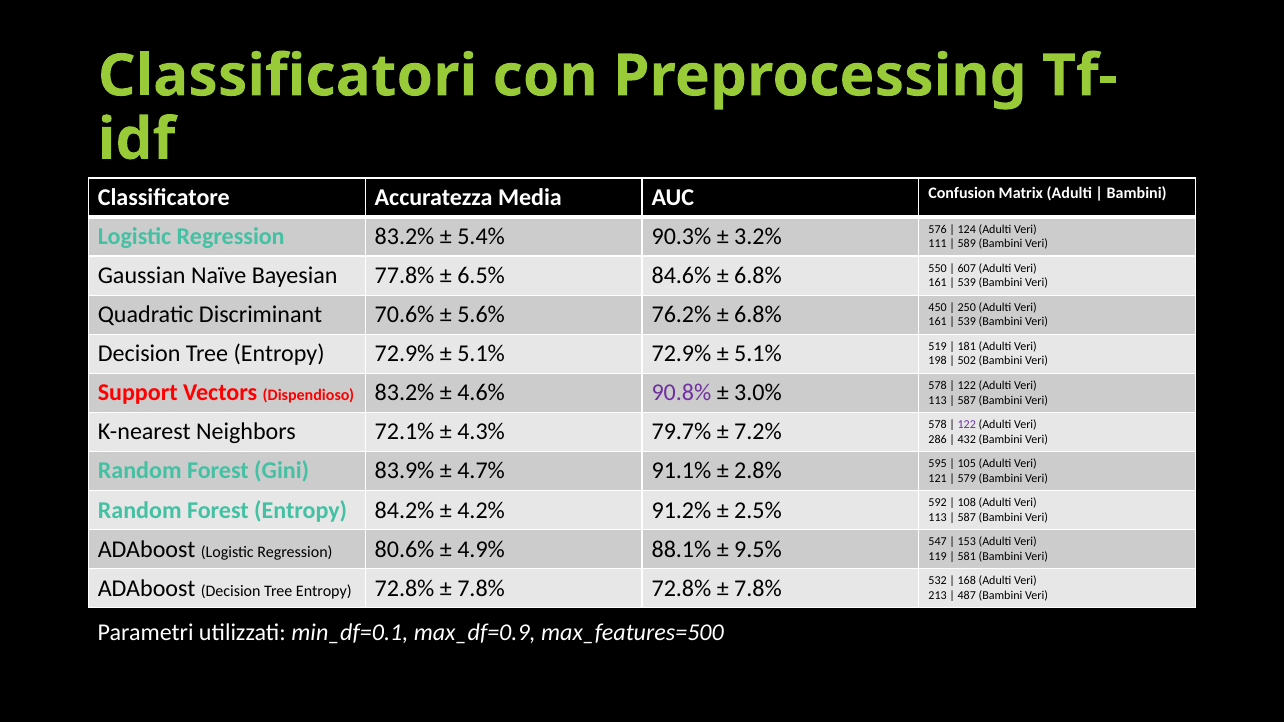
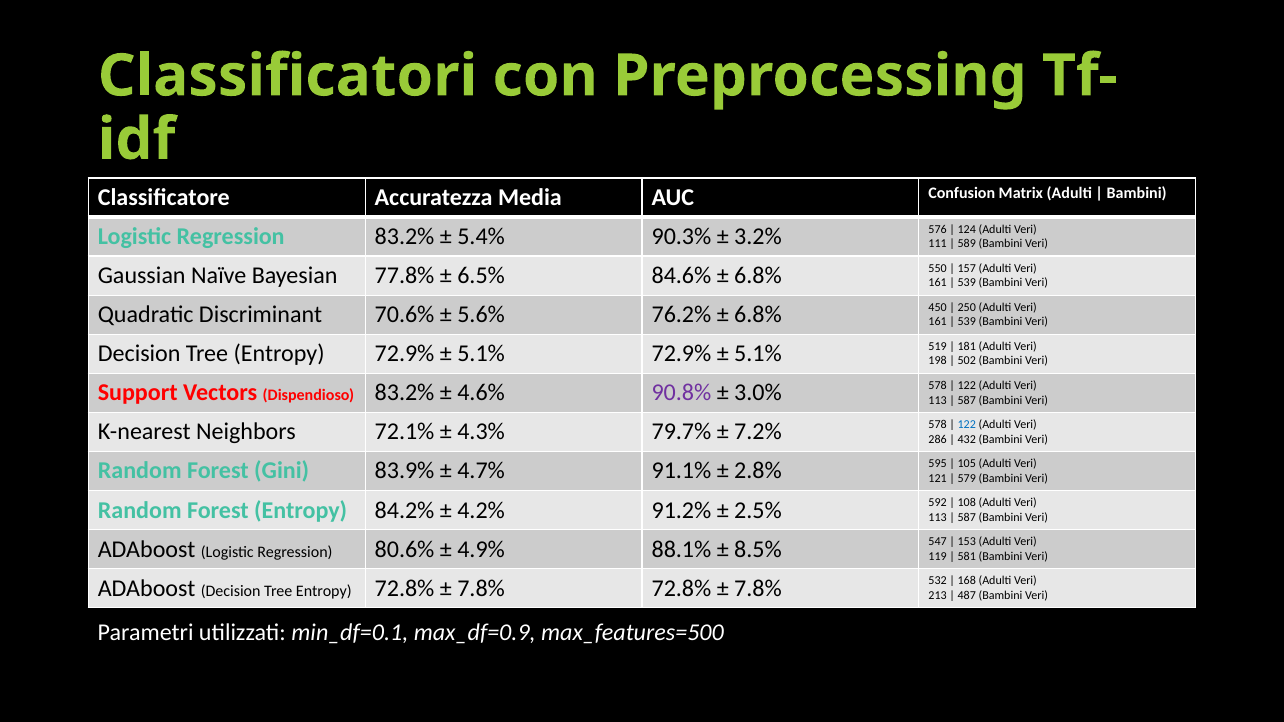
607: 607 -> 157
122 at (967, 425) colour: purple -> blue
9.5%: 9.5% -> 8.5%
